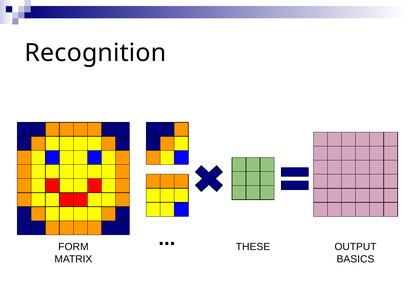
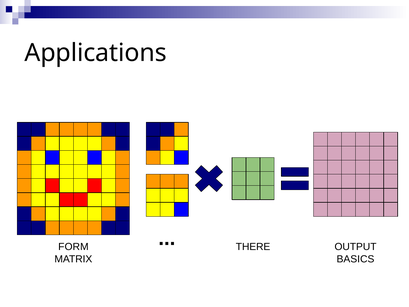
Recognition: Recognition -> Applications
THESE: THESE -> THERE
